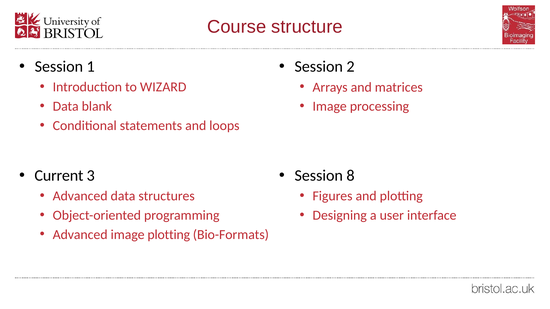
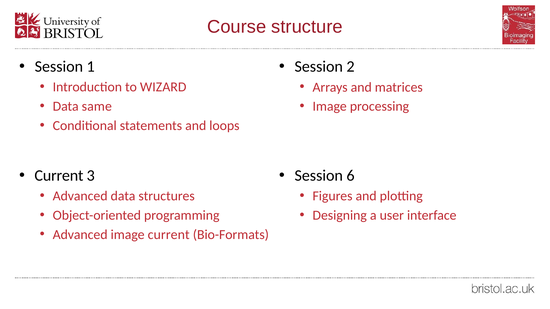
blank: blank -> same
8: 8 -> 6
image plotting: plotting -> current
